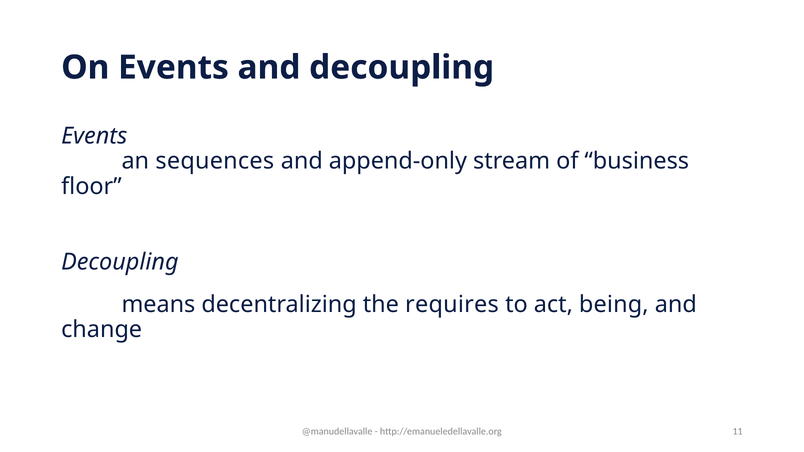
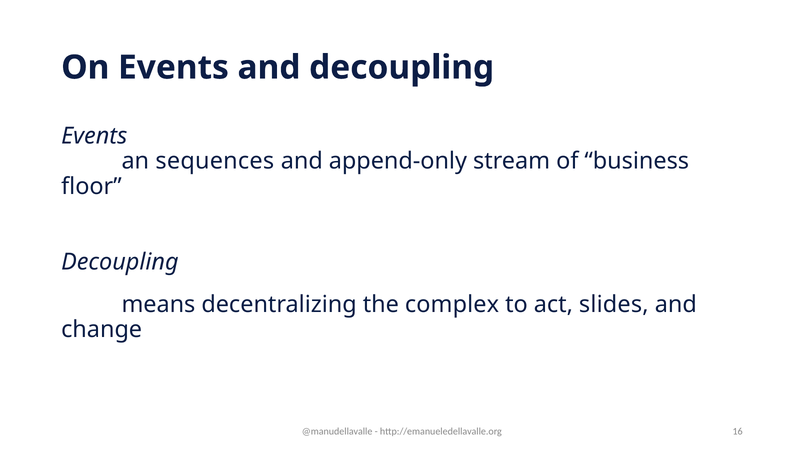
requires: requires -> complex
being: being -> slides
11: 11 -> 16
